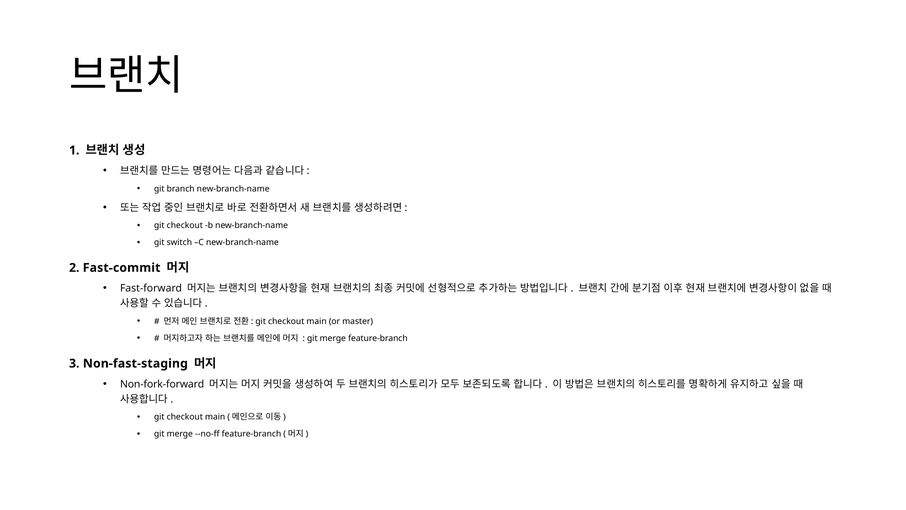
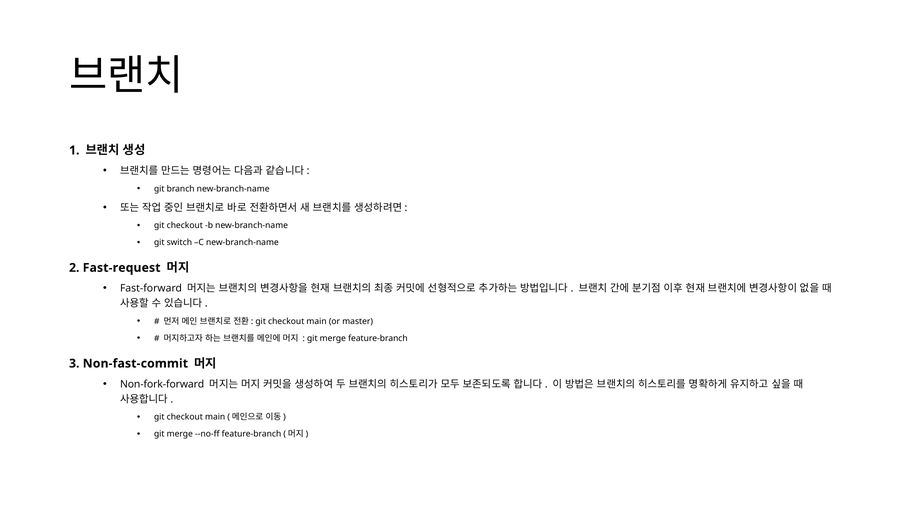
Fast-commit: Fast-commit -> Fast-request
Non-fast-staging: Non-fast-staging -> Non-fast-commit
